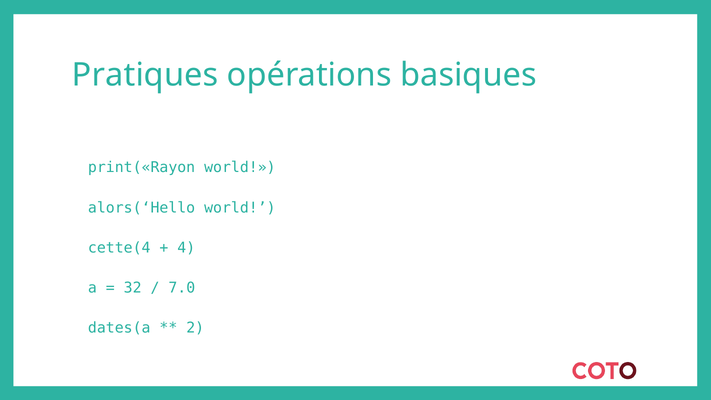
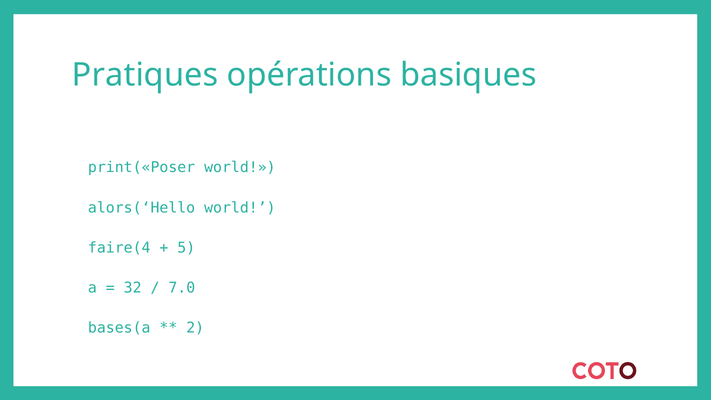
print(«Rayon: print(«Rayon -> print(«Poser
cette(4: cette(4 -> faire(4
4: 4 -> 5
dates(a: dates(a -> bases(a
